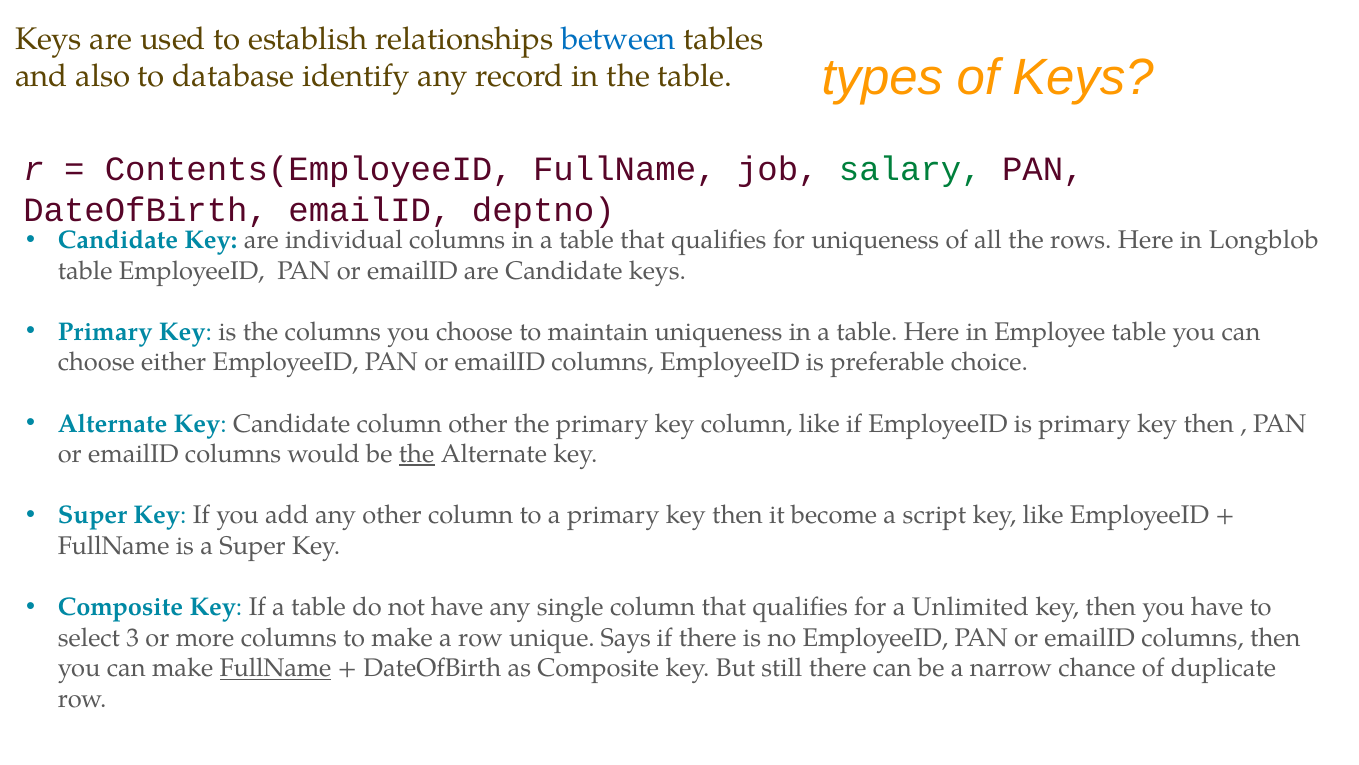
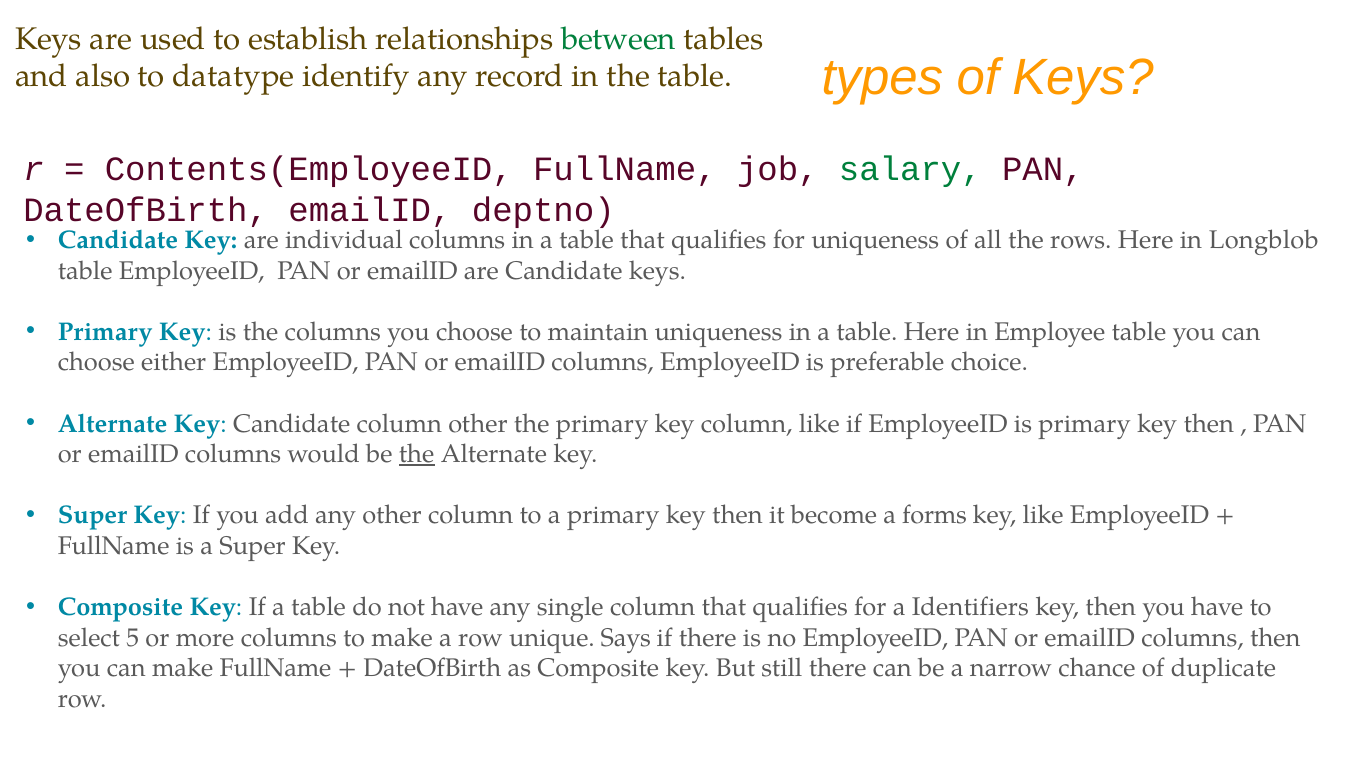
between colour: blue -> green
database: database -> datatype
script: script -> forms
Unlimited: Unlimited -> Identifiers
3: 3 -> 5
FullName at (276, 668) underline: present -> none
